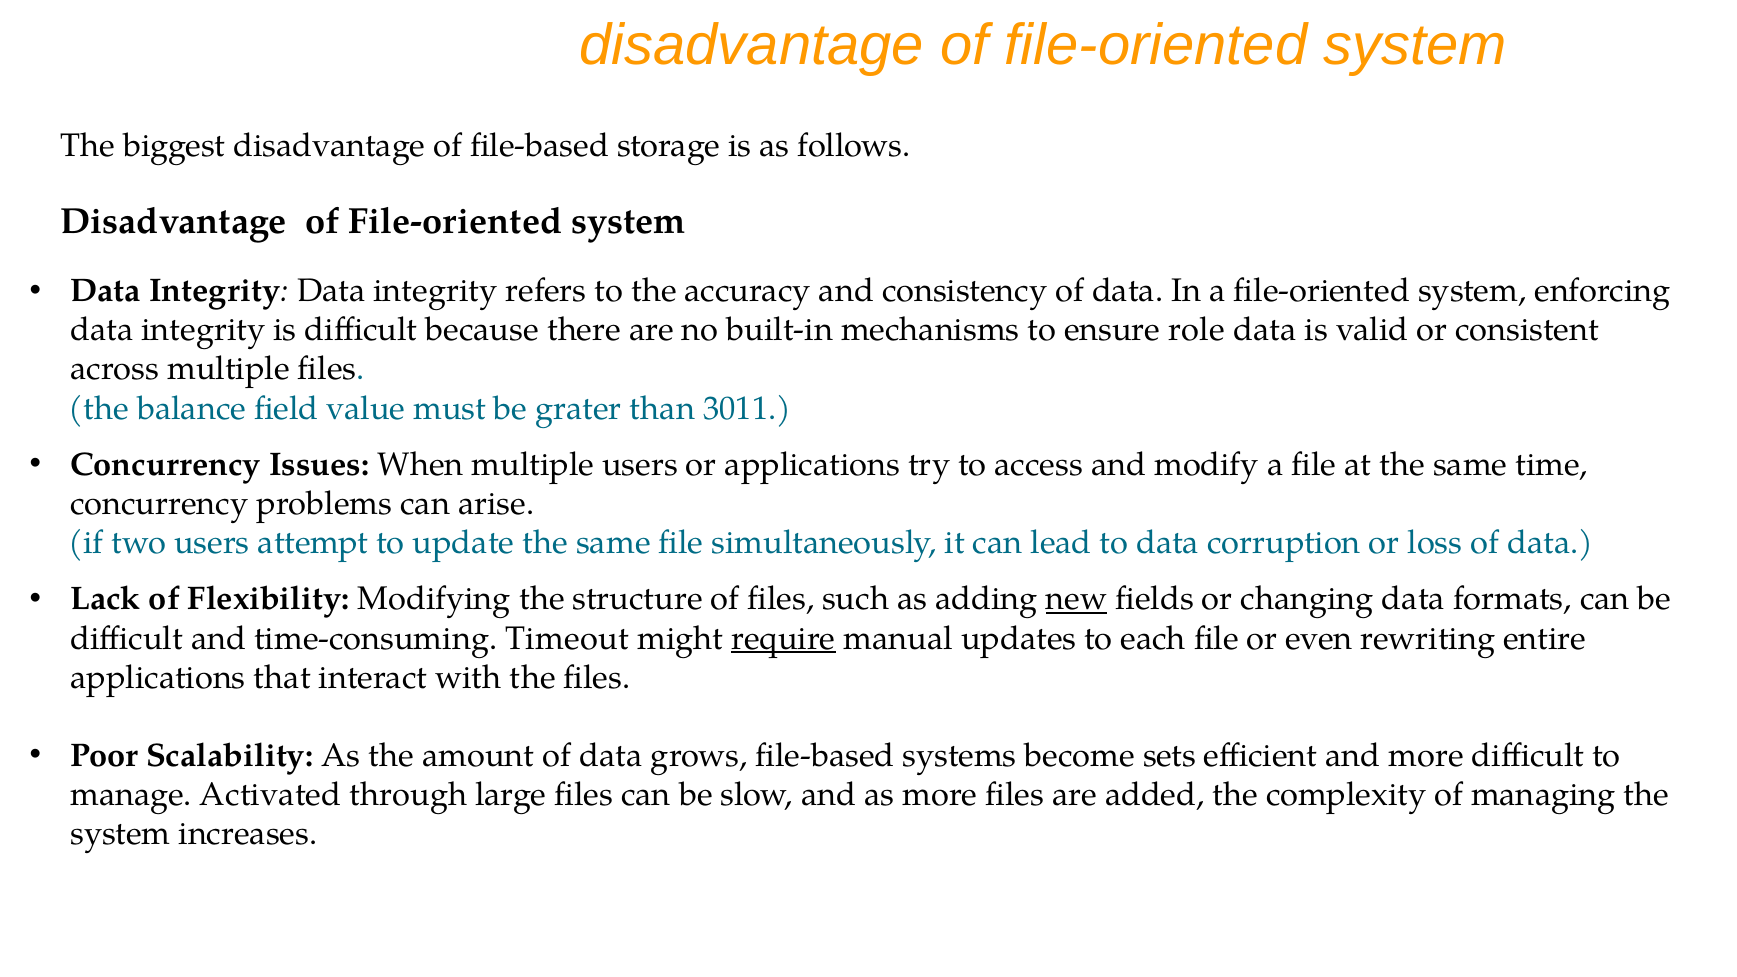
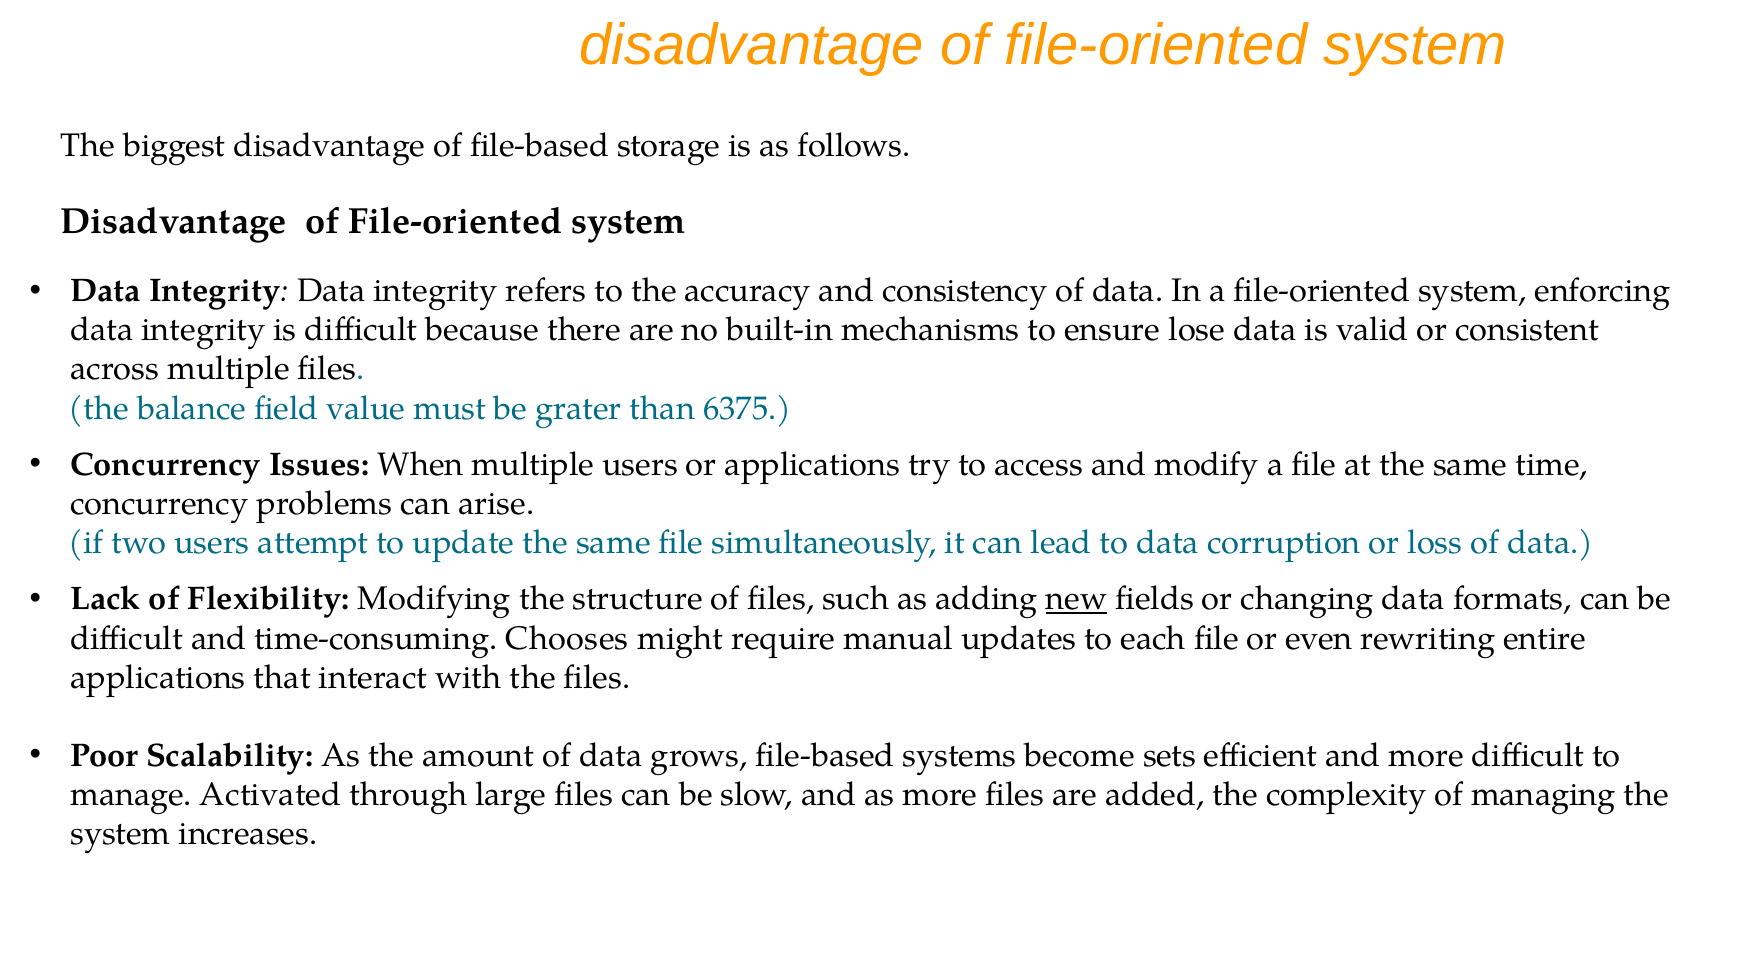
role: role -> lose
3011: 3011 -> 6375
Timeout: Timeout -> Chooses
require underline: present -> none
